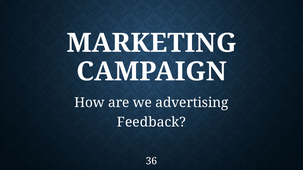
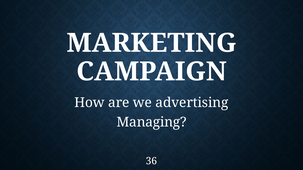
Feedback: Feedback -> Managing
